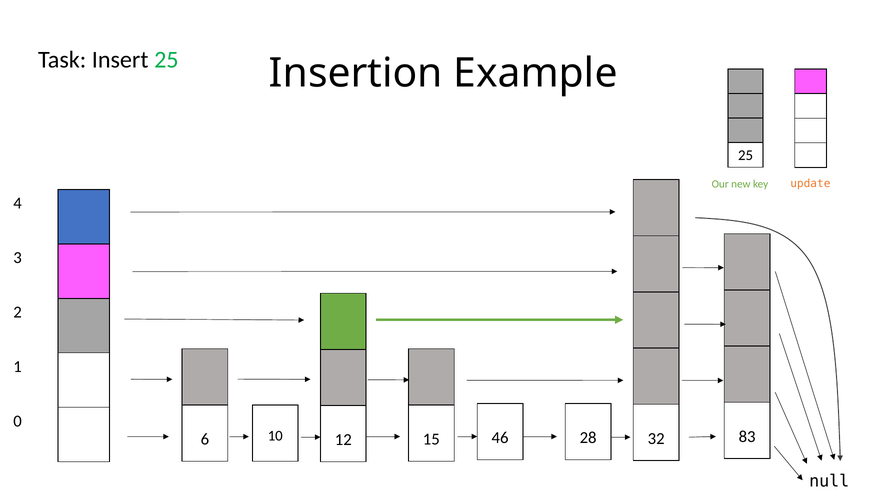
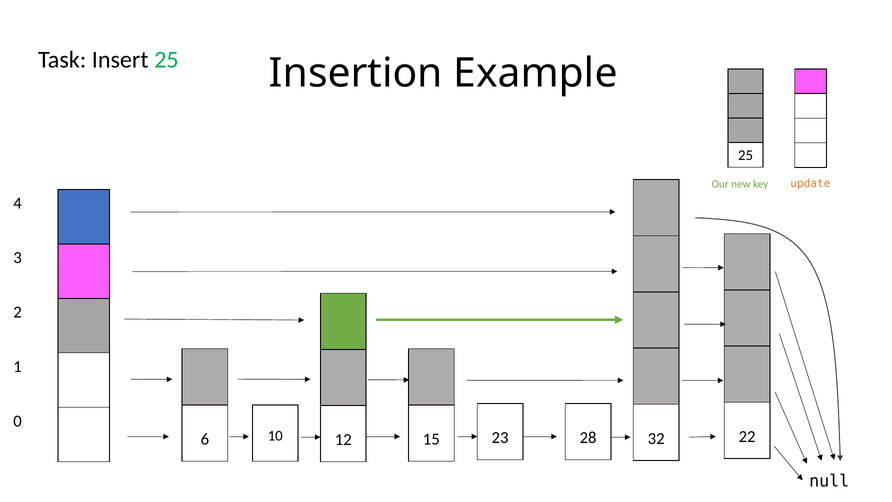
46: 46 -> 23
83: 83 -> 22
